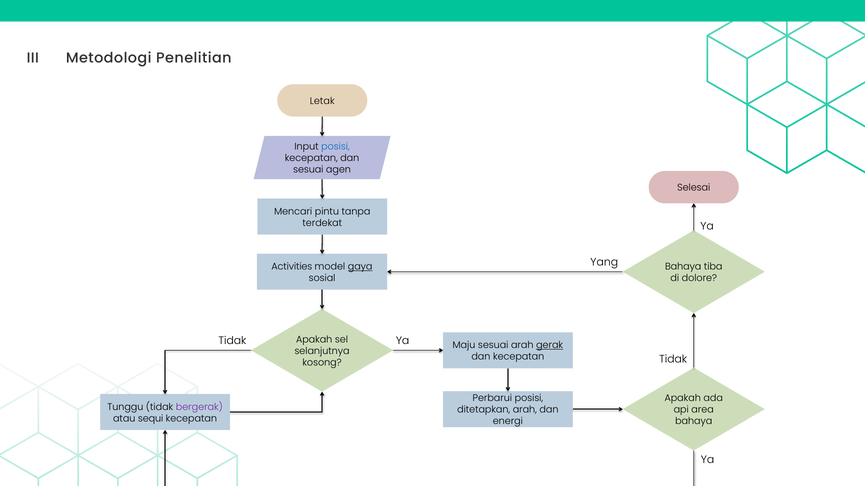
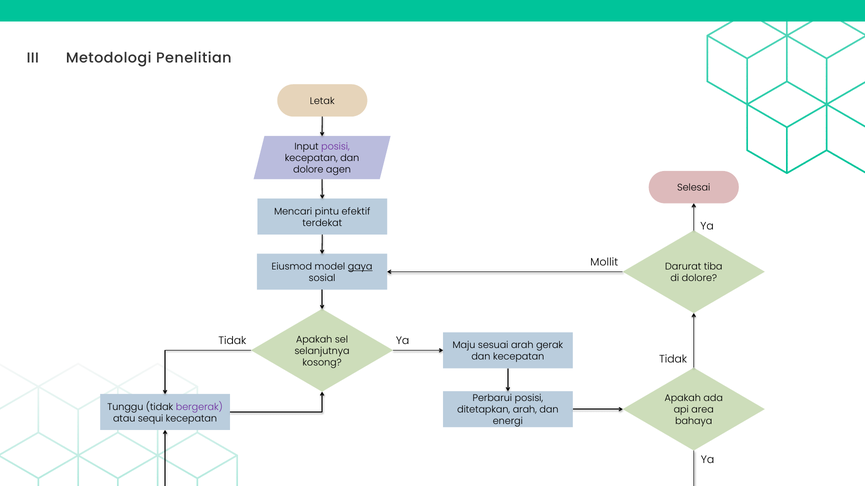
posisi at (335, 147) colour: blue -> purple
sesuai at (308, 170): sesuai -> dolore
tanpa: tanpa -> efektif
Yang: Yang -> Mollit
Activities: Activities -> Eiusmod
Bahaya at (683, 267): Bahaya -> Darurat
gerak underline: present -> none
